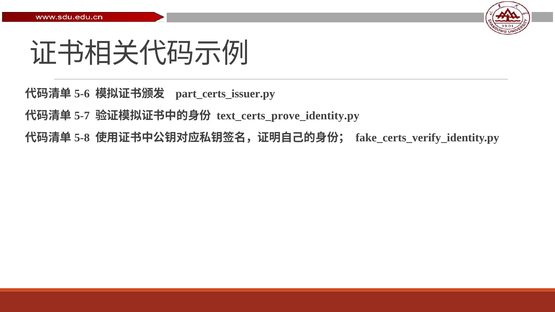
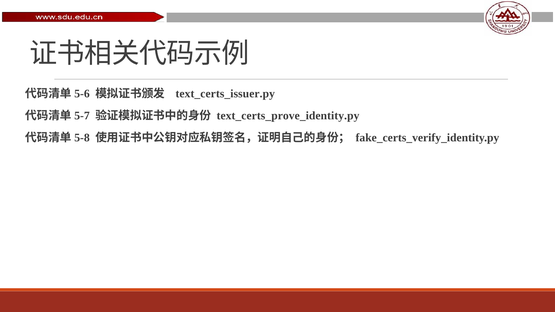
part_certs_issuer.py: part_certs_issuer.py -> text_certs_issuer.py
